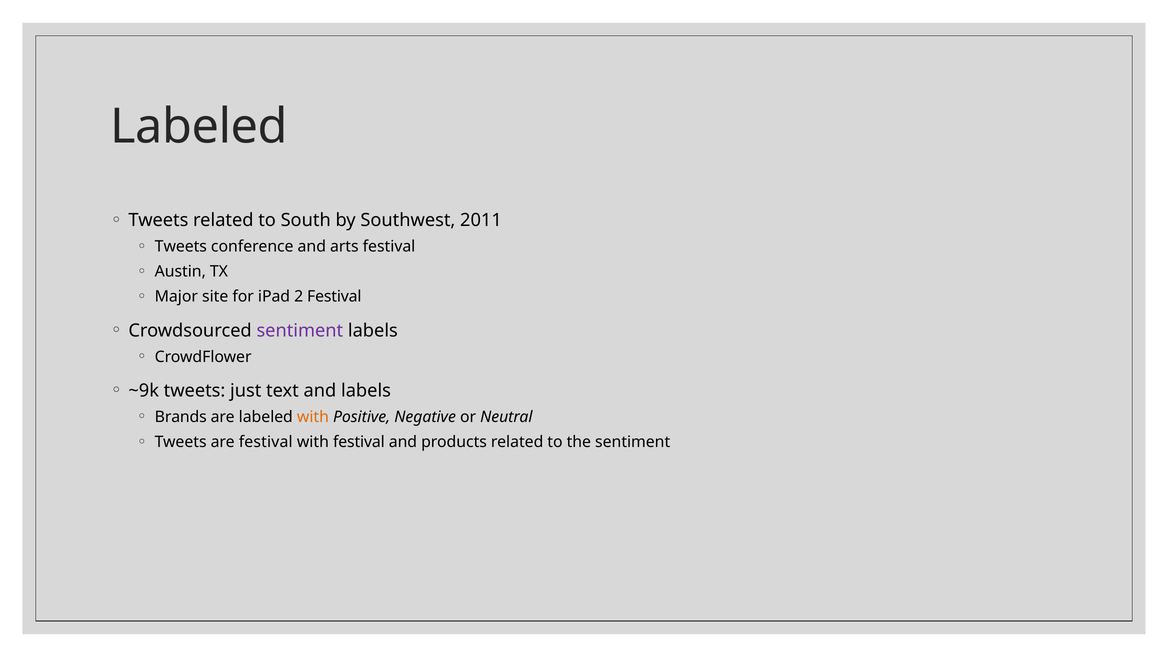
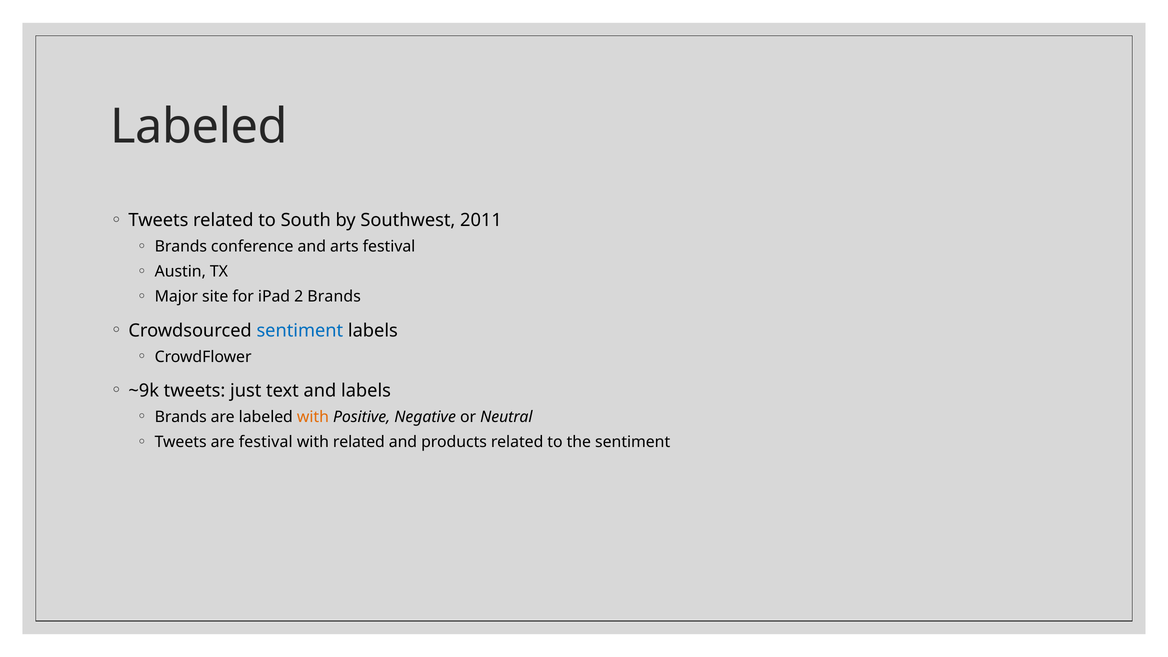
Tweets at (181, 247): Tweets -> Brands
2 Festival: Festival -> Brands
sentiment at (300, 331) colour: purple -> blue
with festival: festival -> related
